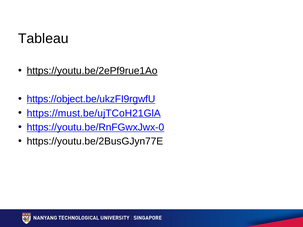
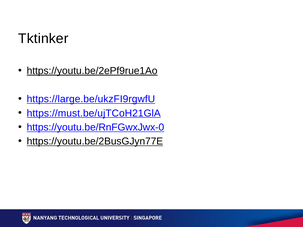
Tableau: Tableau -> Tktinker
https://object.be/ukzFI9rgwfU: https://object.be/ukzFI9rgwfU -> https://large.be/ukzFI9rgwfU
https://youtu.be/2BusGJyn77E underline: none -> present
